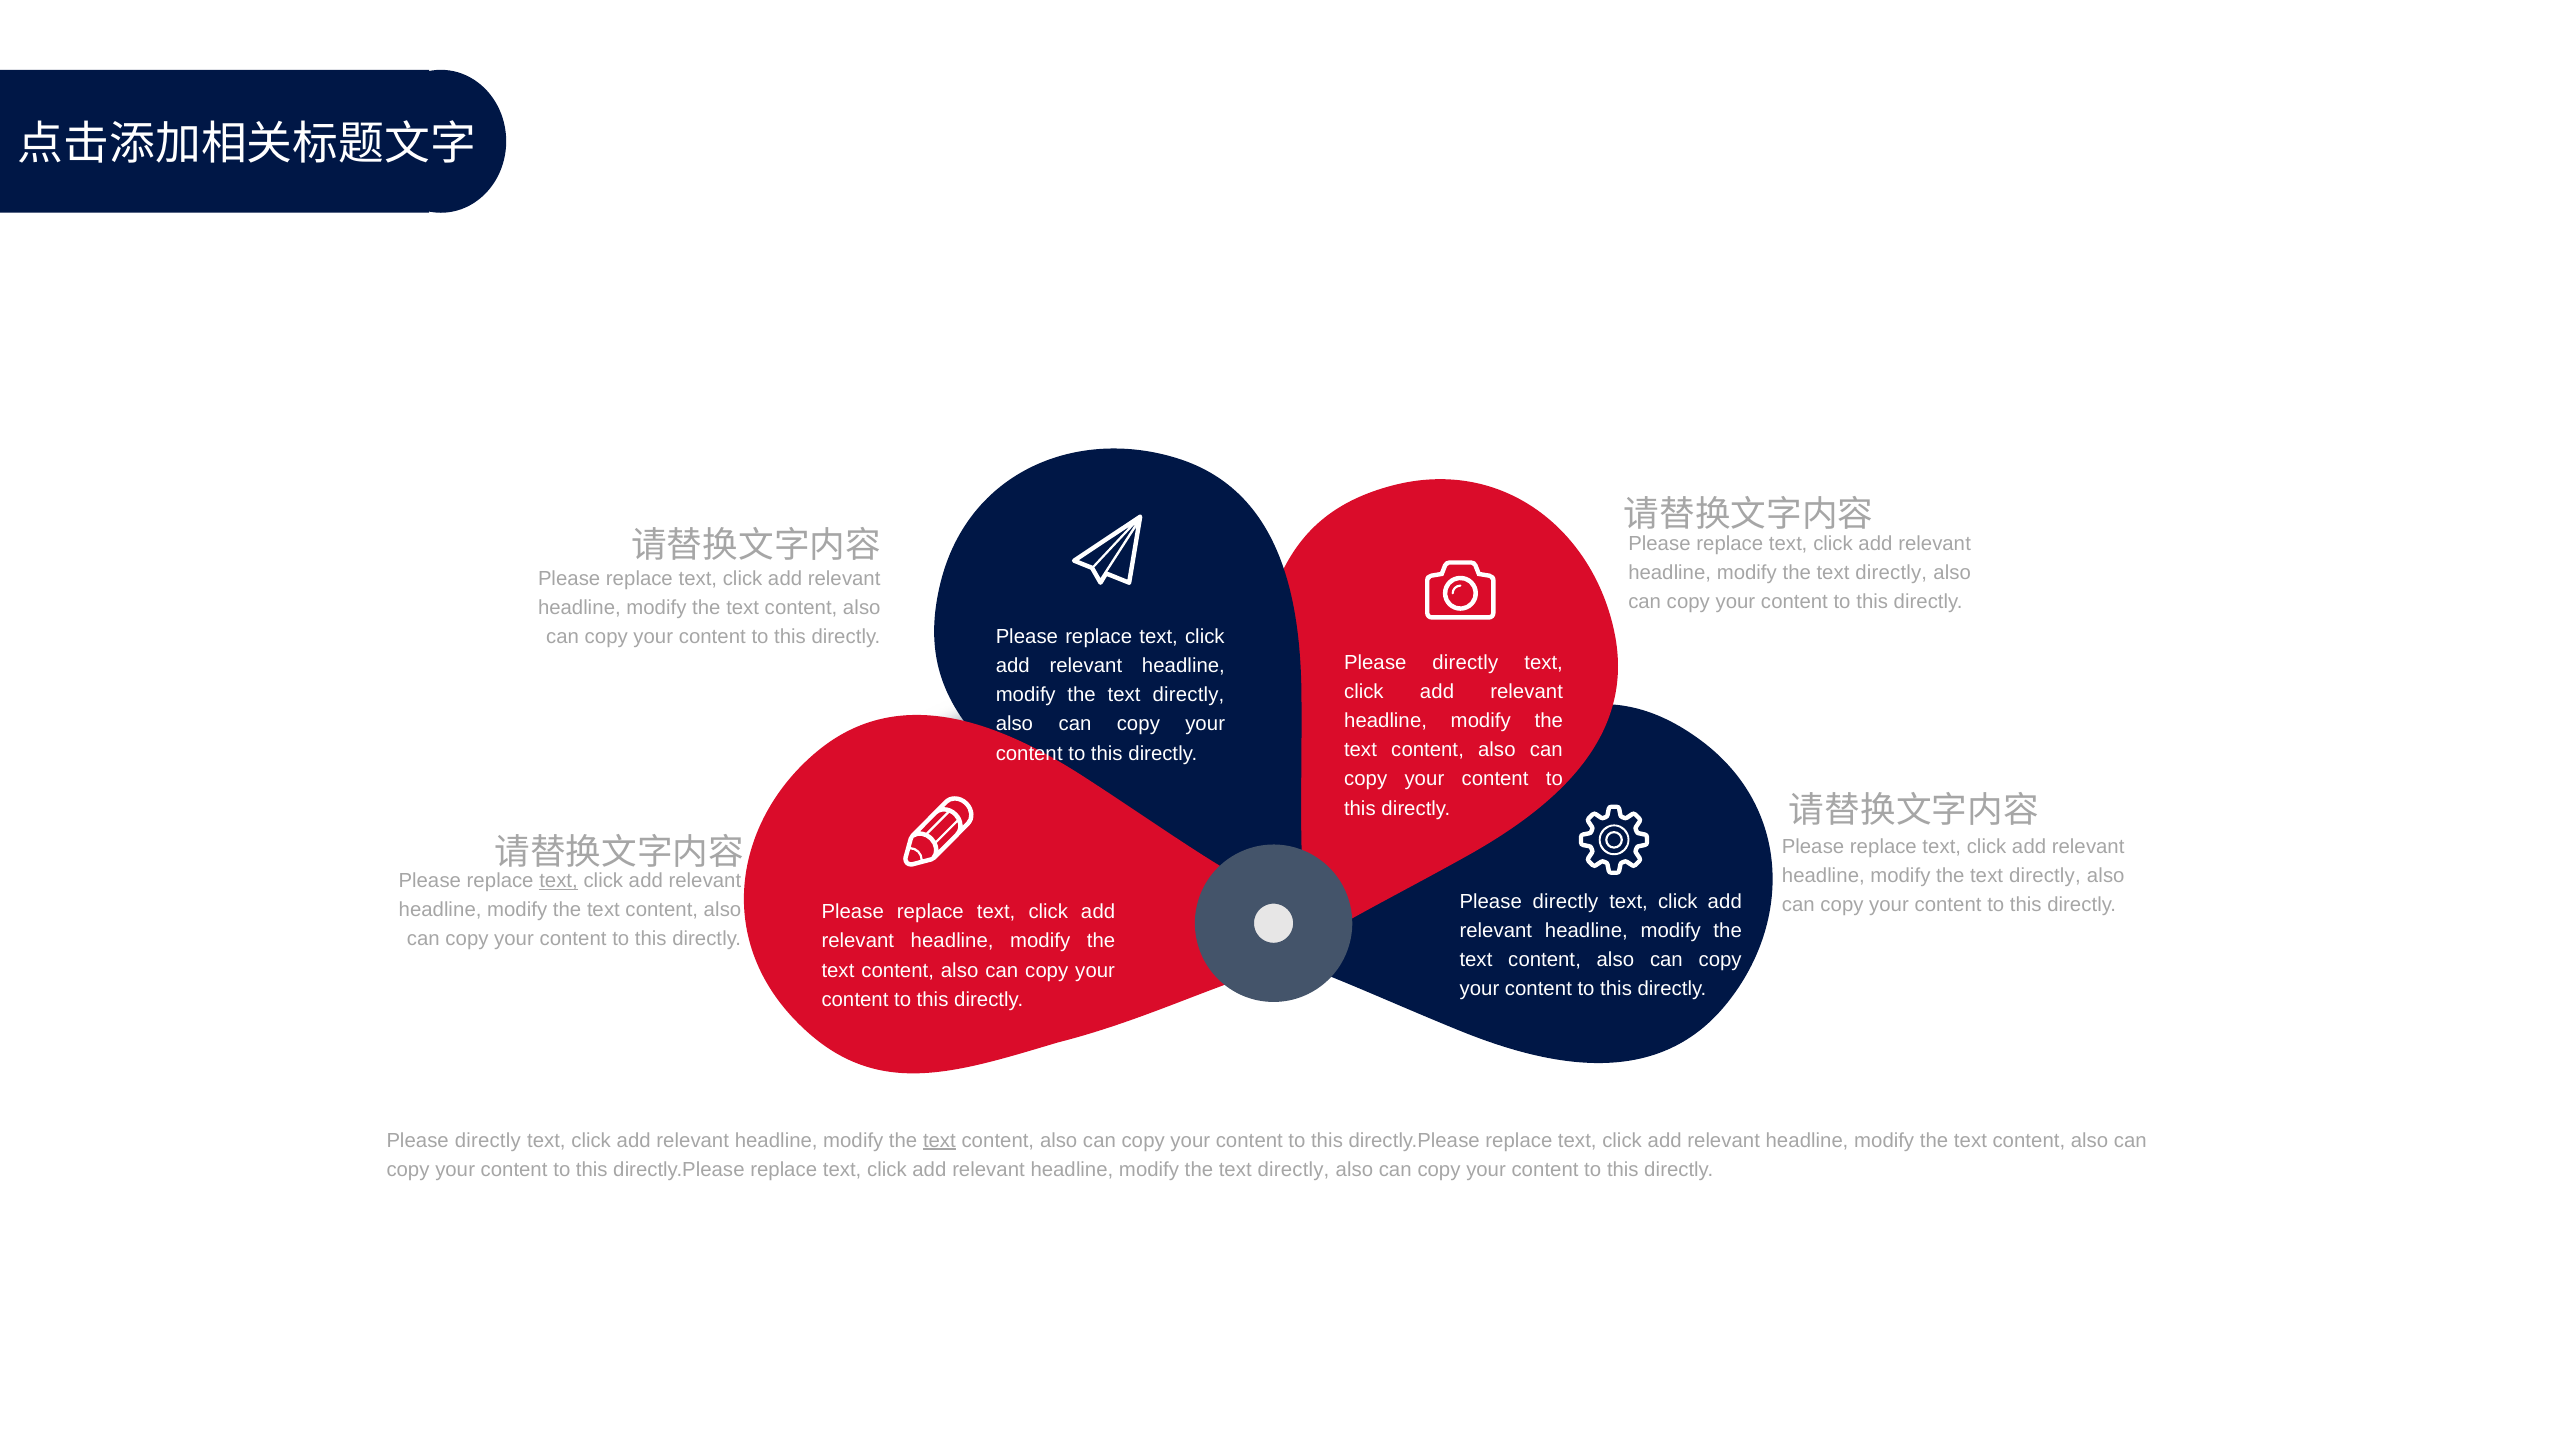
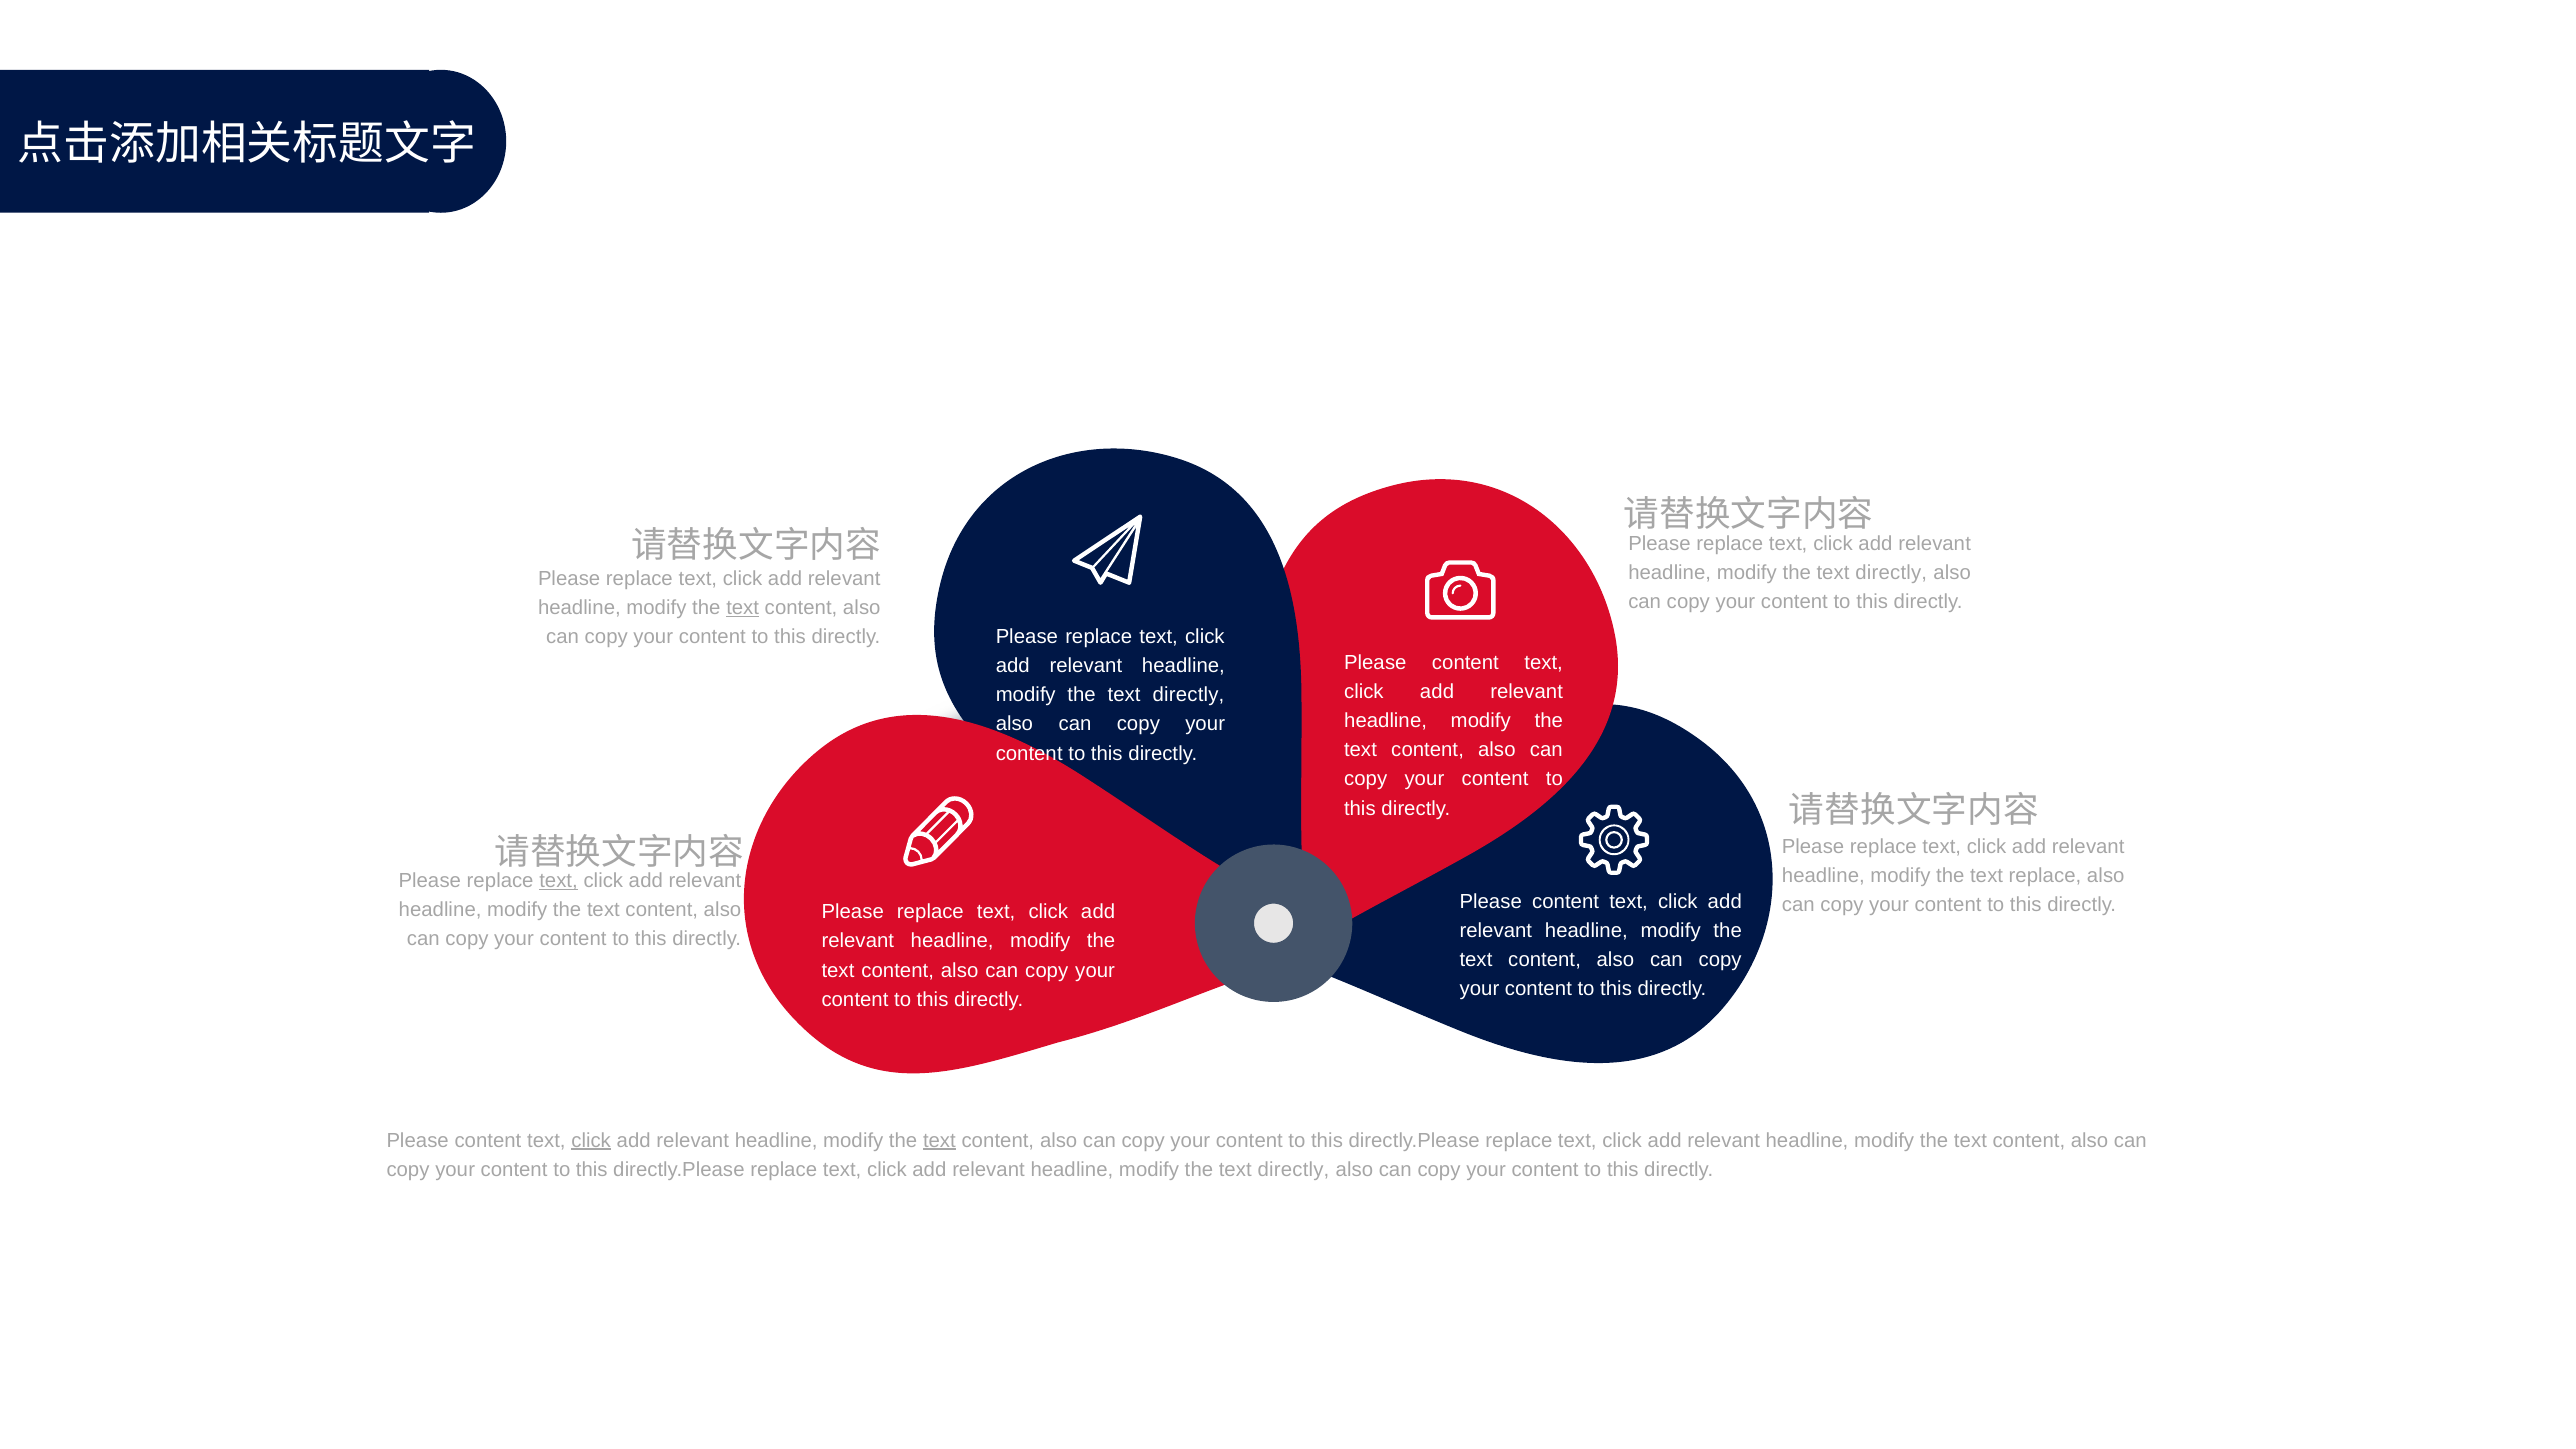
text at (743, 608) underline: none -> present
directly at (1465, 662): directly -> content
directly at (2045, 876): directly -> replace
directly at (1565, 901): directly -> content
directly at (488, 1140): directly -> content
click at (591, 1140) underline: none -> present
